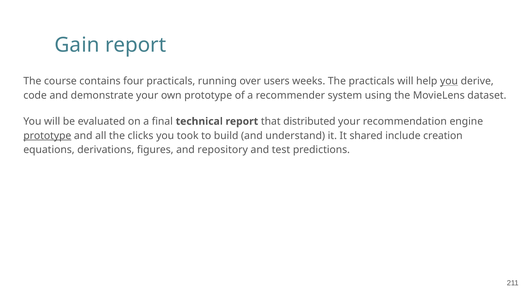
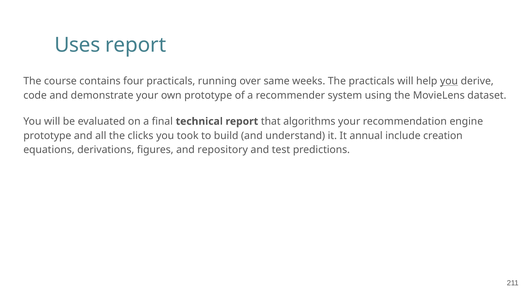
Gain: Gain -> Uses
users: users -> same
distributed: distributed -> algorithms
prototype at (47, 135) underline: present -> none
shared: shared -> annual
